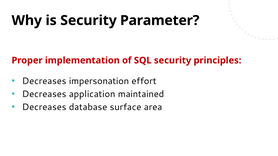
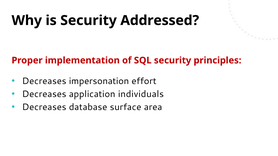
Parameter: Parameter -> Addressed
maintained: maintained -> individuals
